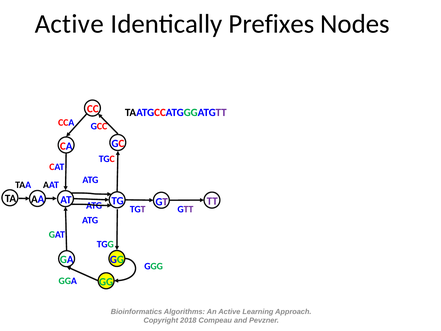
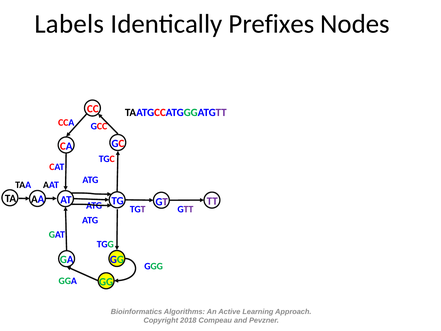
Active at (69, 24): Active -> Labels
